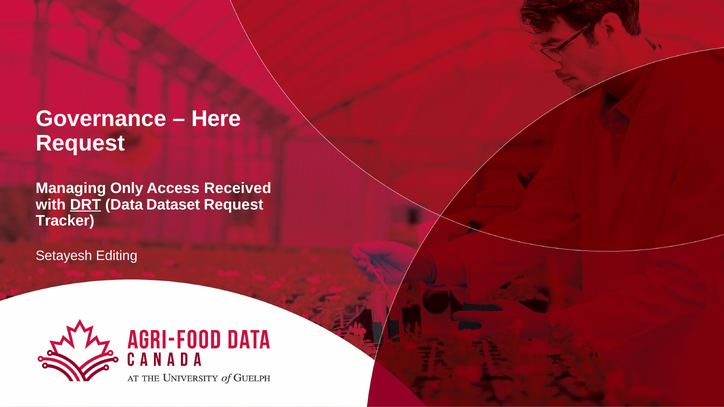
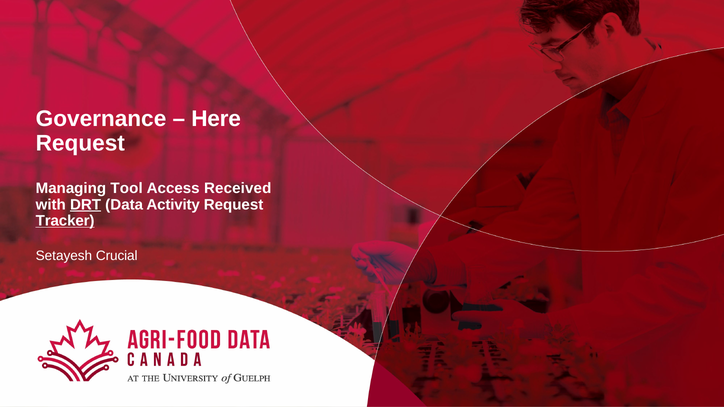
Only: Only -> Tool
Dataset: Dataset -> Activity
Tracker underline: none -> present
Editing: Editing -> Crucial
